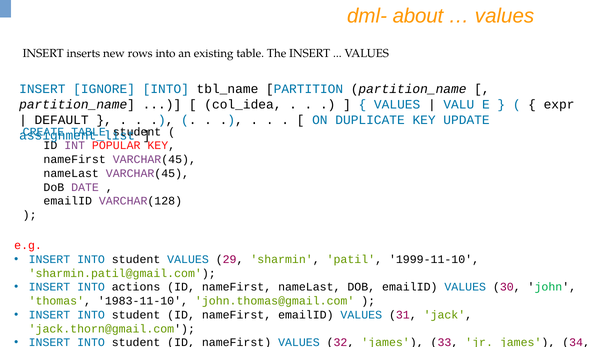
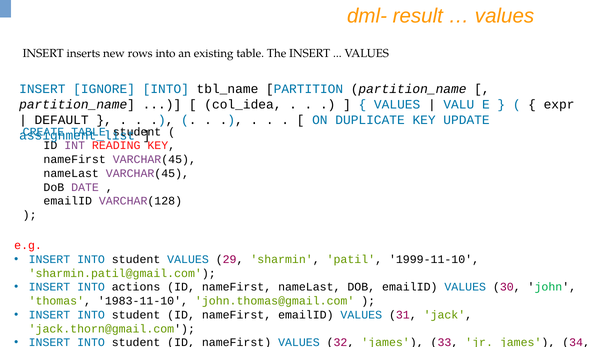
about: about -> result
POPULAR: POPULAR -> READING
